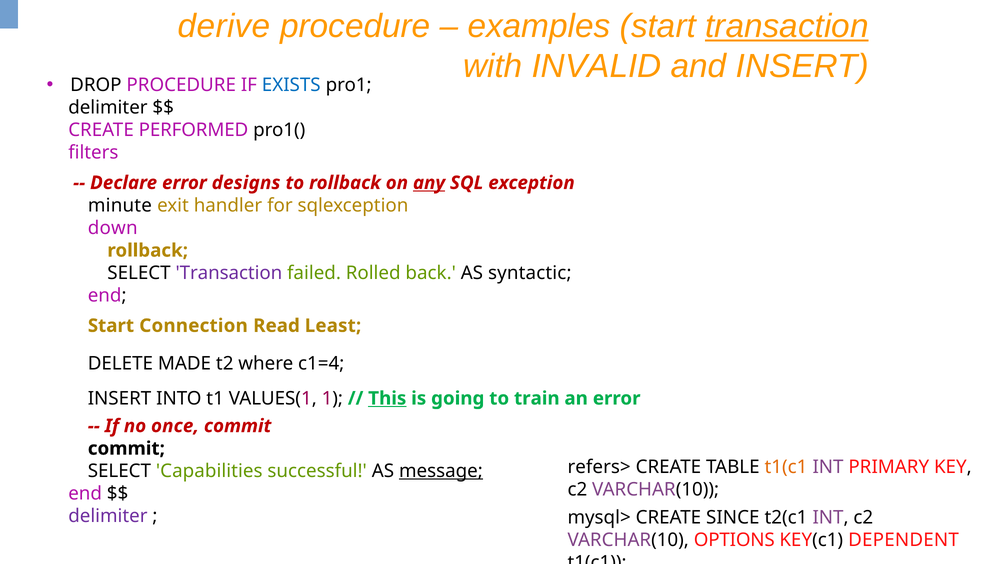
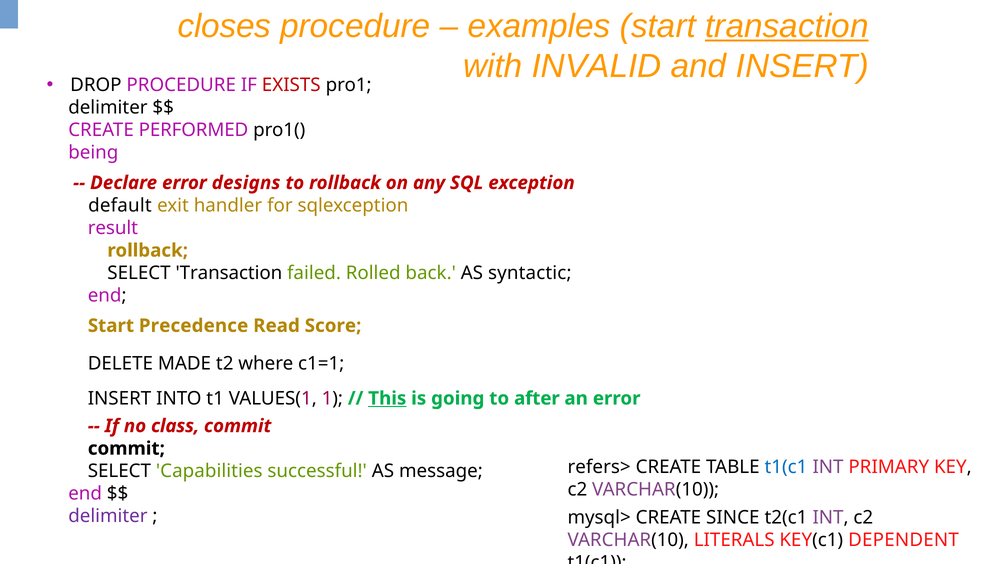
derive: derive -> closes
EXISTS colour: blue -> red
filters: filters -> being
any underline: present -> none
minute: minute -> default
down: down -> result
Transaction at (229, 273) colour: purple -> black
Connection: Connection -> Precedence
Least: Least -> Score
c1=4: c1=4 -> c1=1
train: train -> after
once: once -> class
t1(c1 at (786, 467) colour: orange -> blue
message underline: present -> none
OPTIONS: OPTIONS -> LITERALS
